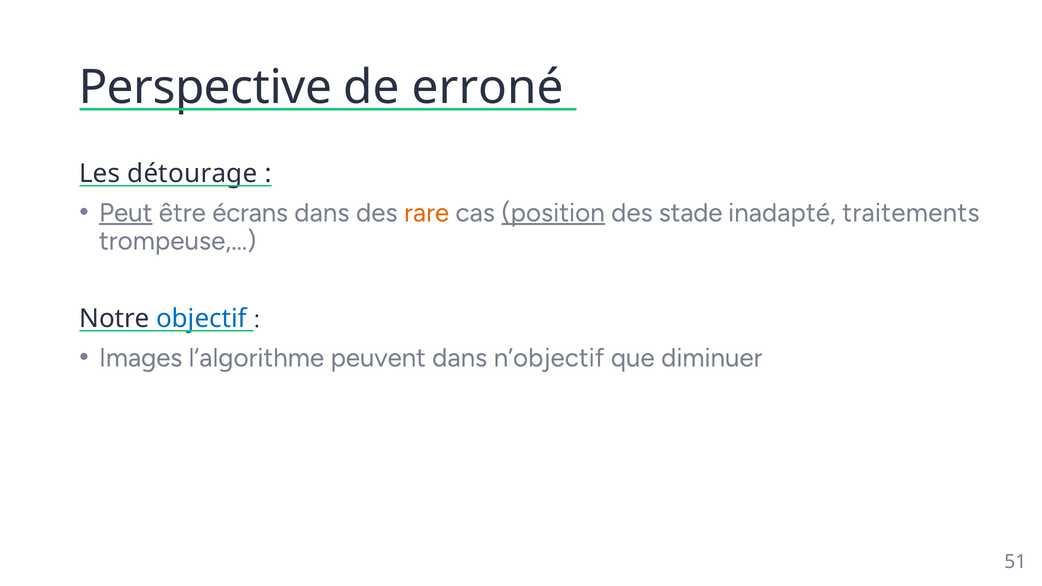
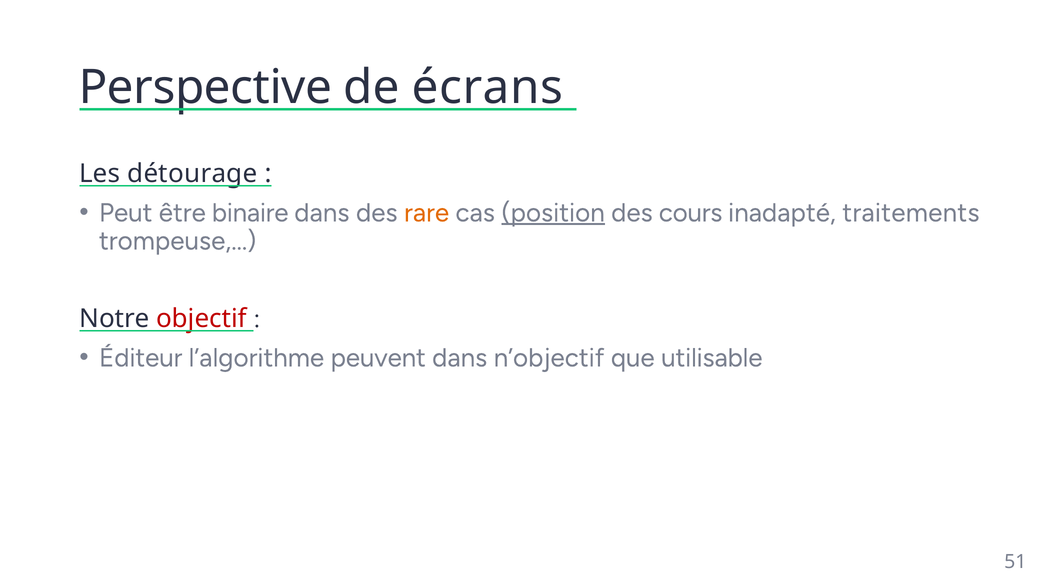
erroné: erroné -> écrans
Peut underline: present -> none
écrans: écrans -> binaire
stade: stade -> cours
objectif colour: blue -> red
Images: Images -> Éditeur
diminuer: diminuer -> utilisable
